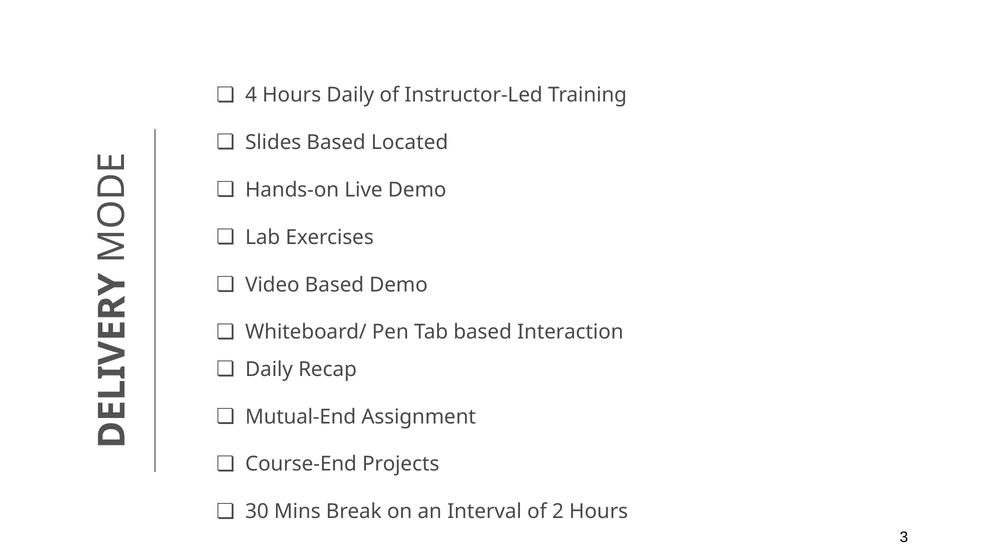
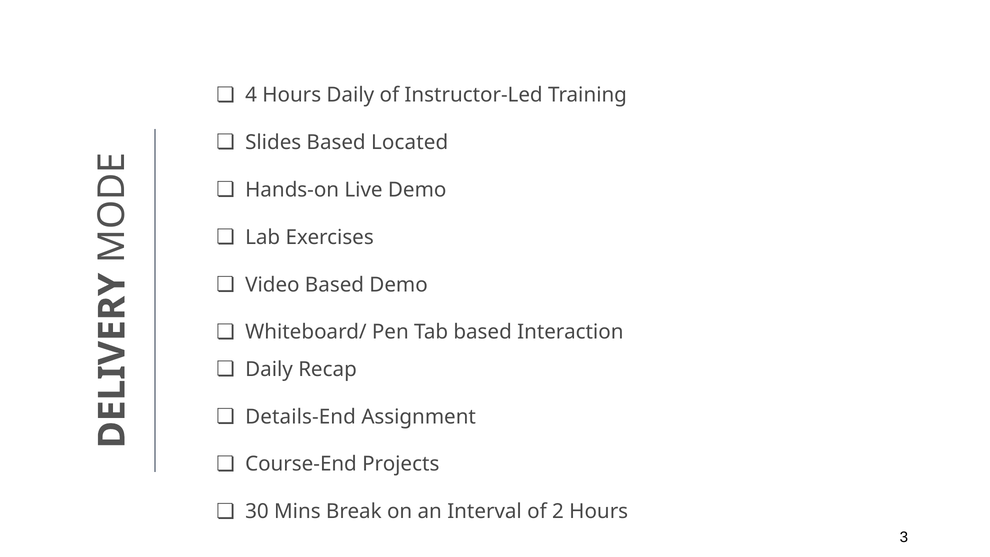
Mutual-End: Mutual-End -> Details-End
